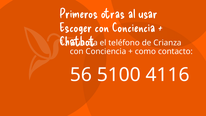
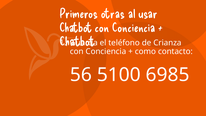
Escoger at (76, 28): Escoger -> Chatbot
4116: 4116 -> 6985
